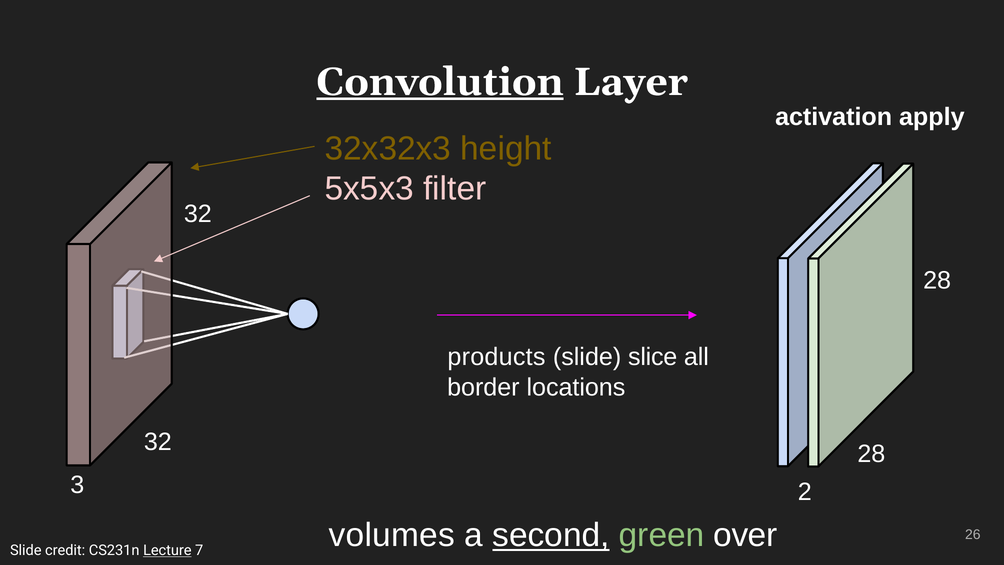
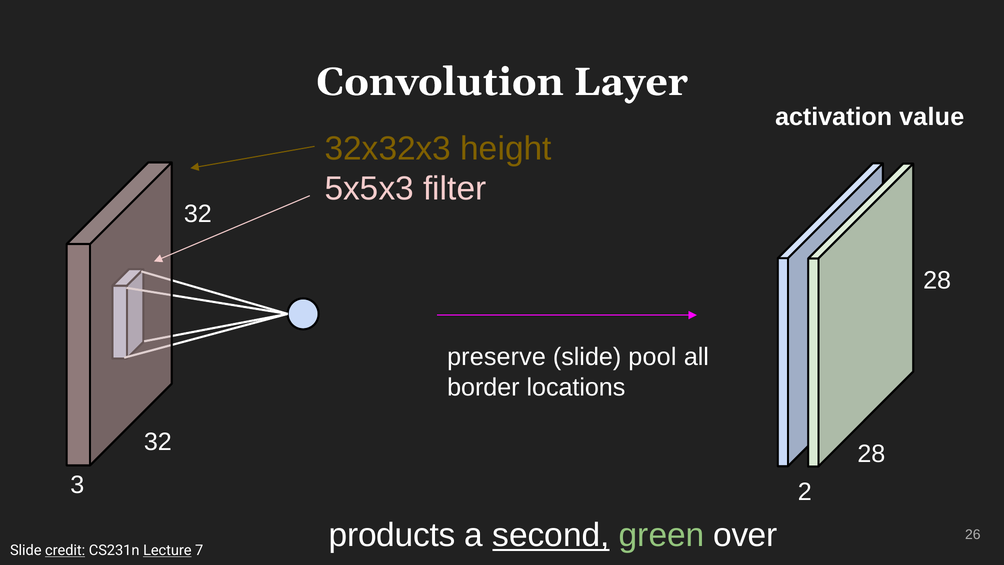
Convolution underline: present -> none
apply: apply -> value
products: products -> preserve
slice: slice -> pool
volumes: volumes -> products
credit underline: none -> present
